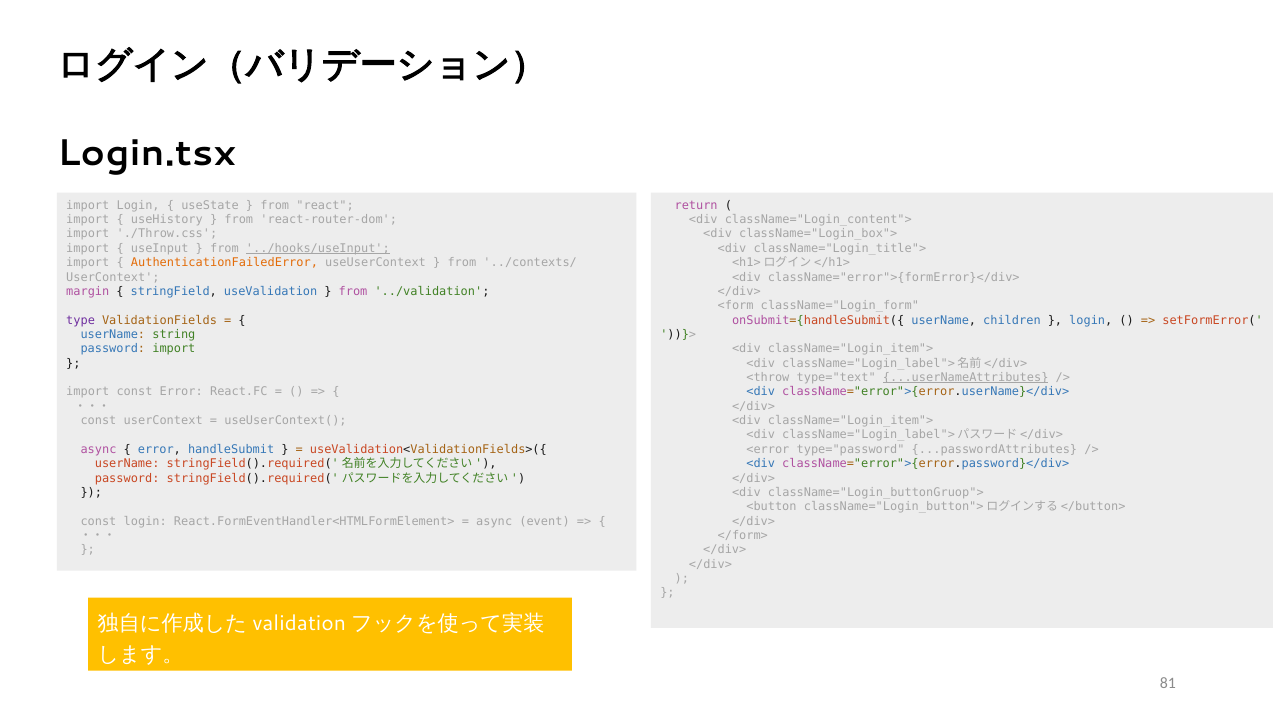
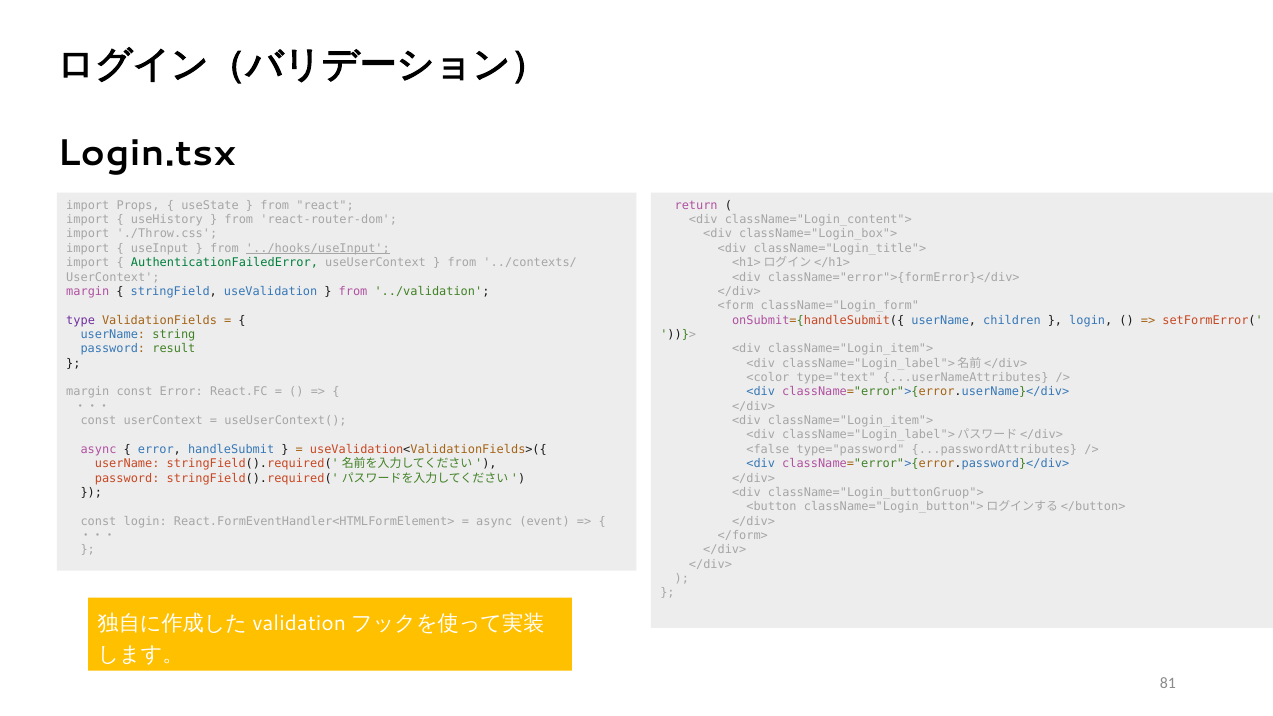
import Login: Login -> Props
AuthenticationFailedError colour: orange -> green
password import: import -> result
<throw: <throw -> <color
...userNameAttributes underline: present -> none
import at (88, 392): import -> margin
<error: <error -> <false
